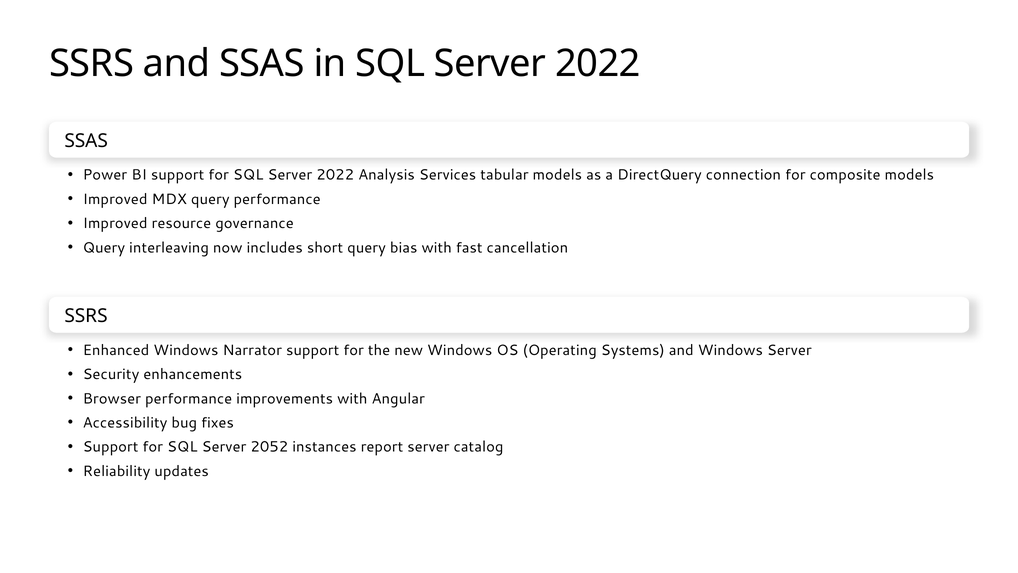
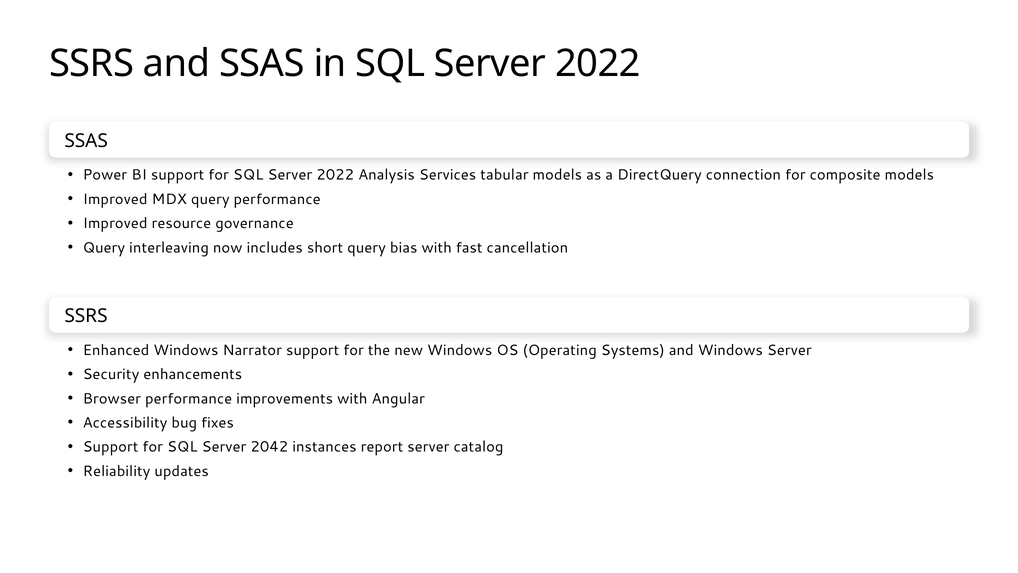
2052: 2052 -> 2042
